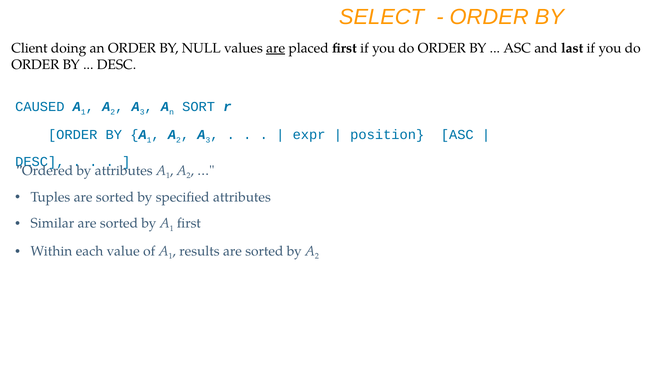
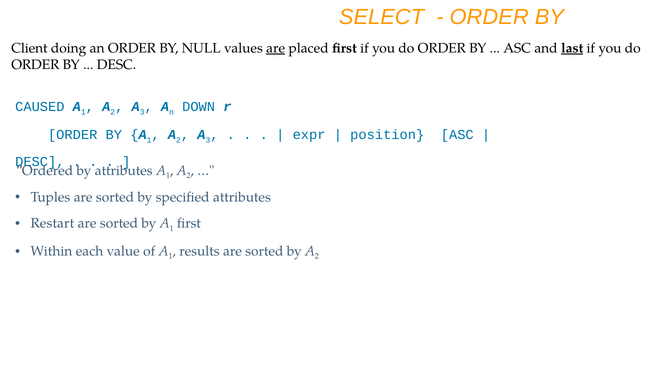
last underline: none -> present
SORT: SORT -> DOWN
Similar: Similar -> Restart
